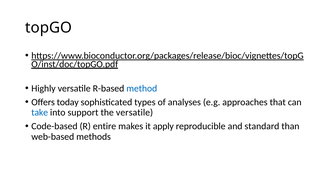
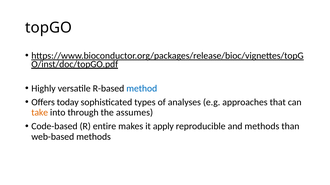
take colour: blue -> orange
support: support -> through
the versatile: versatile -> assumes
and standard: standard -> methods
